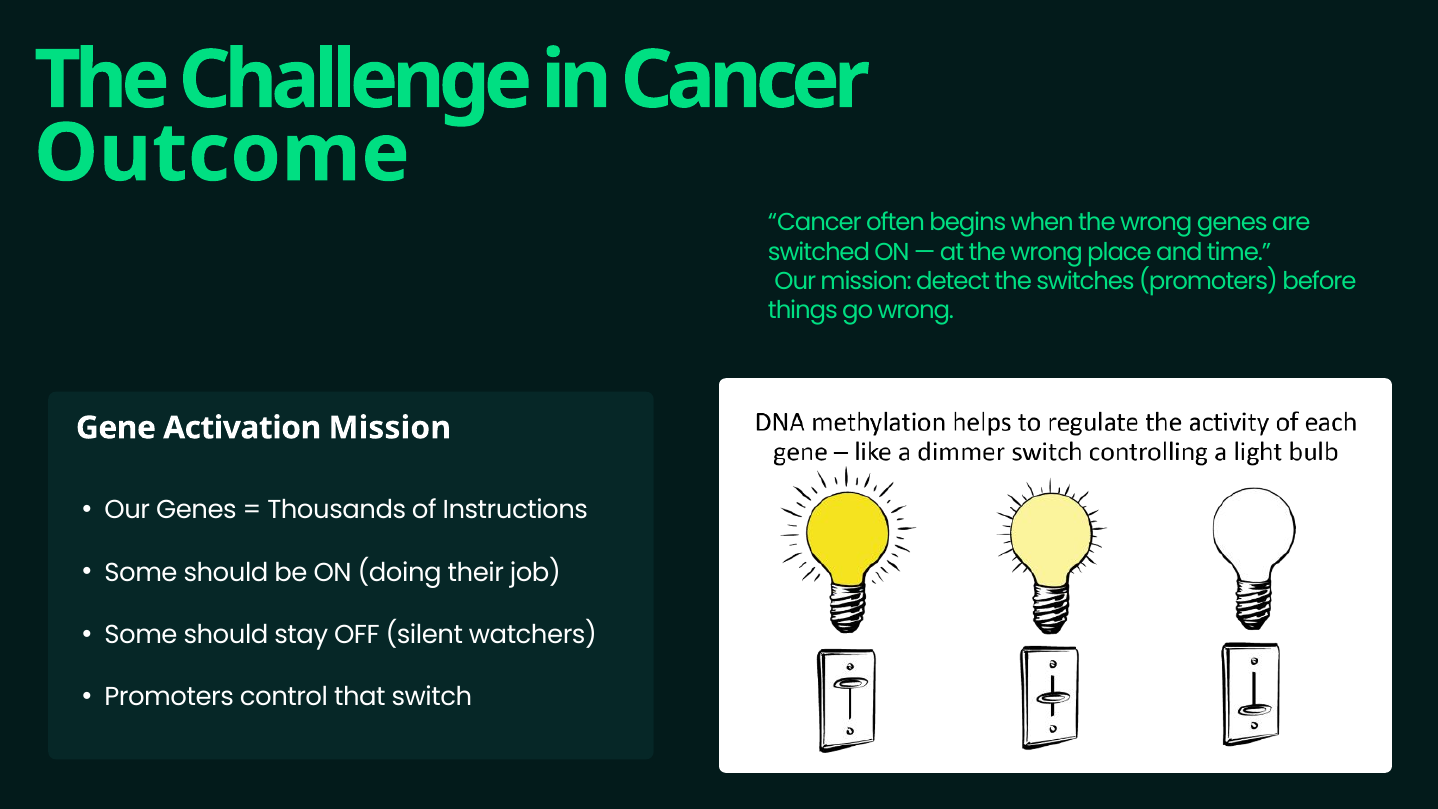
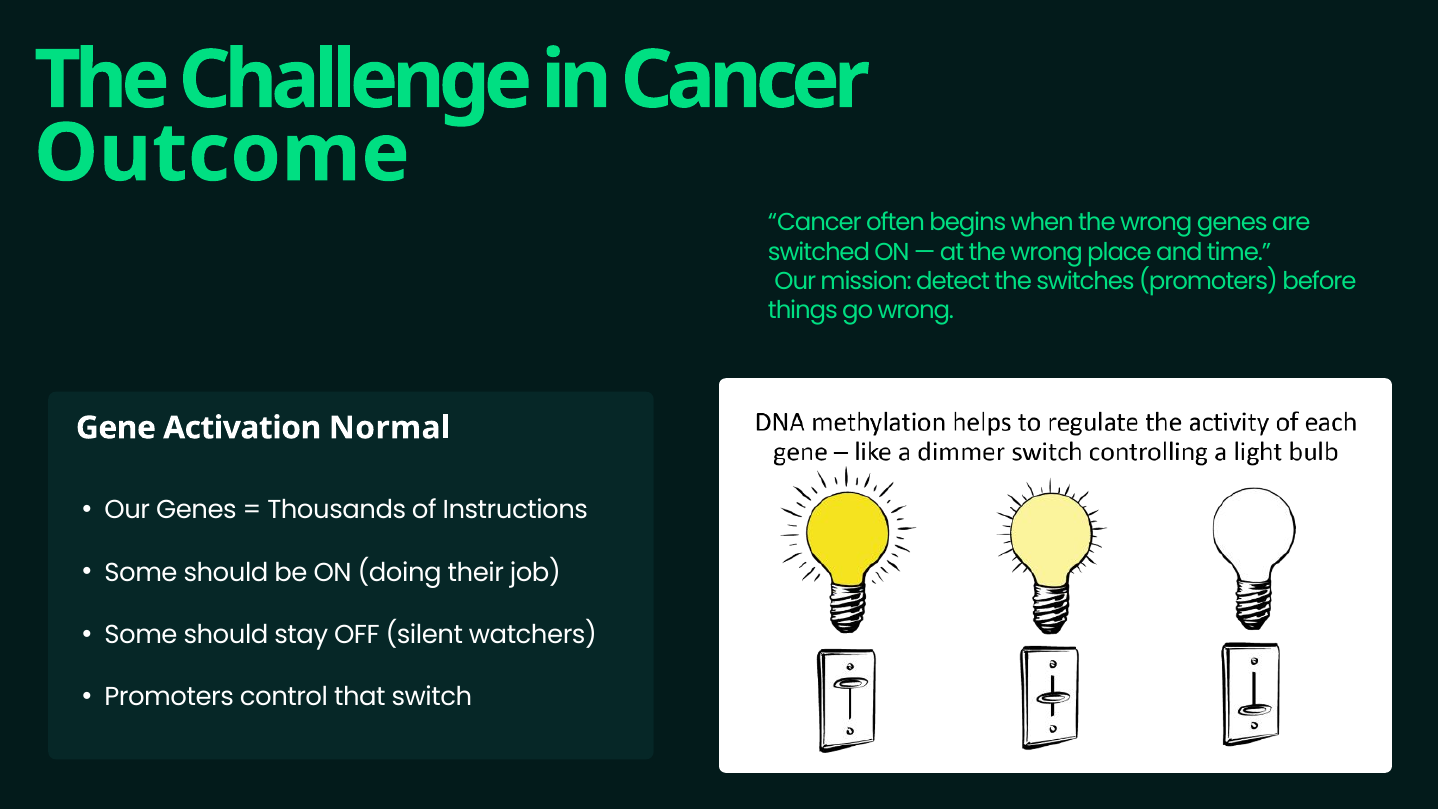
Activation Mission: Mission -> Normal
